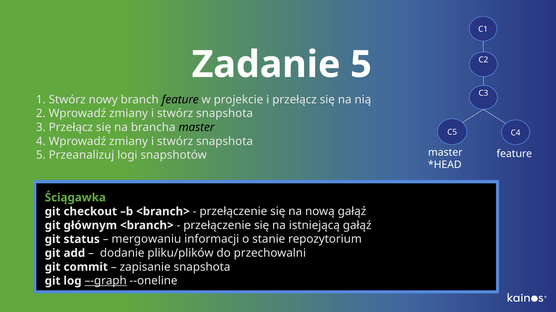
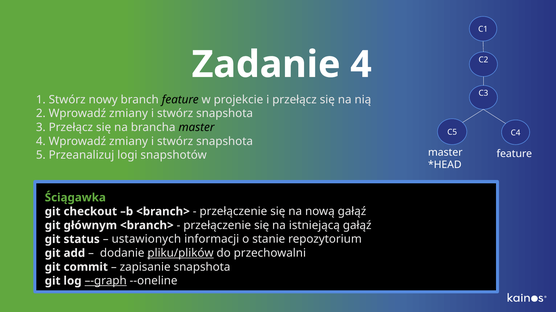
Zadanie 5: 5 -> 4
mergowaniu: mergowaniu -> ustawionych
pliku/plików underline: none -> present
